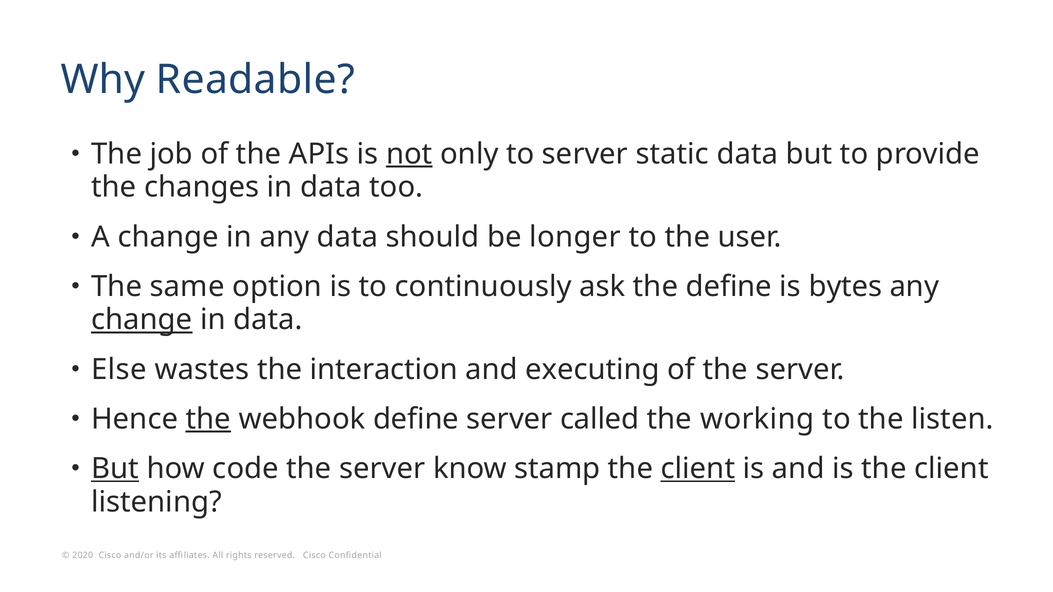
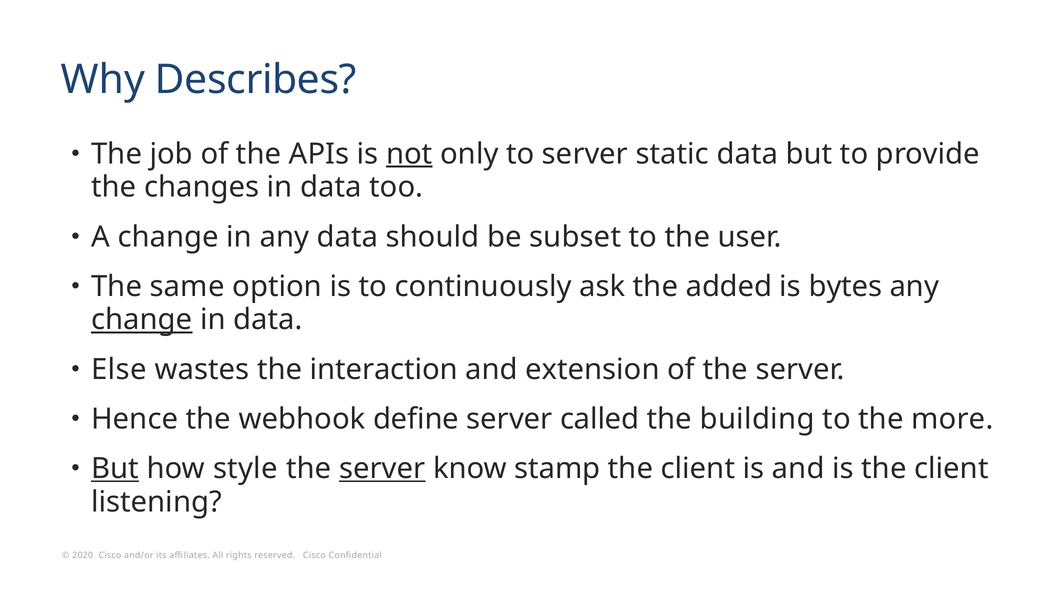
Readable: Readable -> Describes
longer: longer -> subset
the define: define -> added
executing: executing -> extension
the at (208, 419) underline: present -> none
working: working -> building
listen: listen -> more
code: code -> style
server at (382, 469) underline: none -> present
client at (698, 469) underline: present -> none
